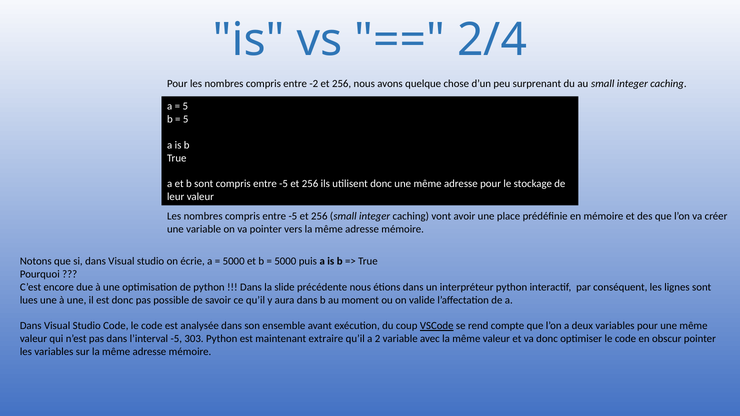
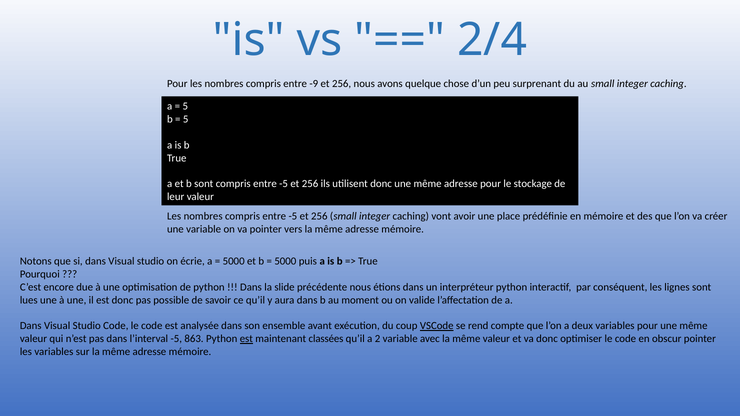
-2: -2 -> -9
303: 303 -> 863
est at (246, 339) underline: none -> present
extraire: extraire -> classées
